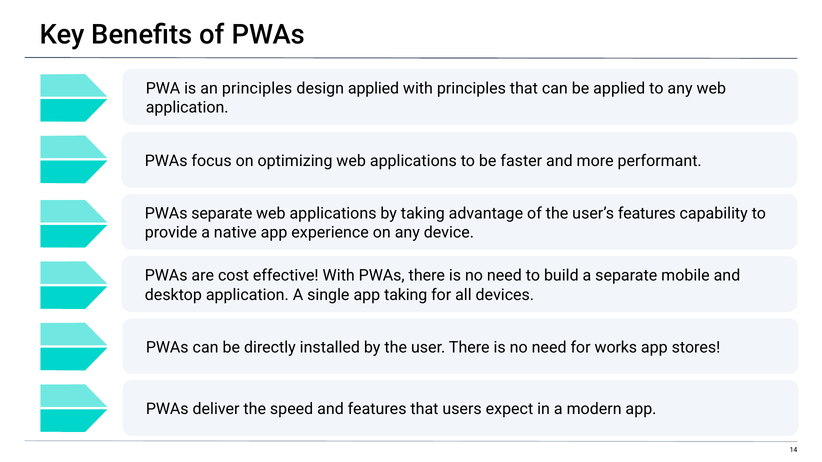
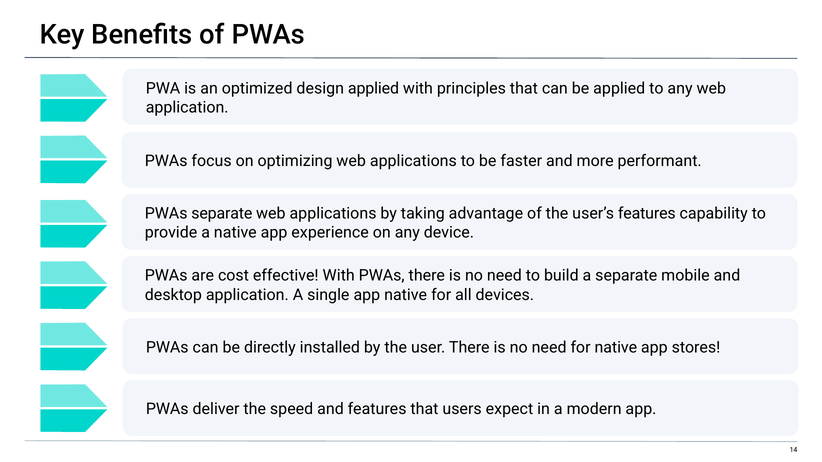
an principles: principles -> optimized
app taking: taking -> native
for works: works -> native
